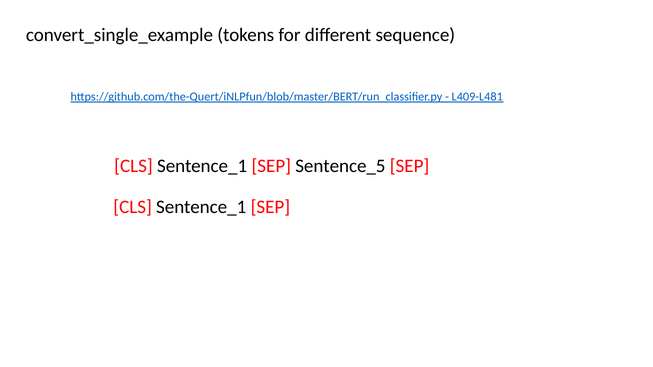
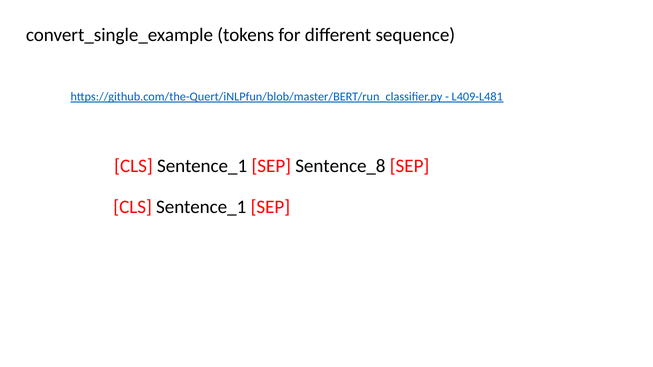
Sentence_5: Sentence_5 -> Sentence_8
